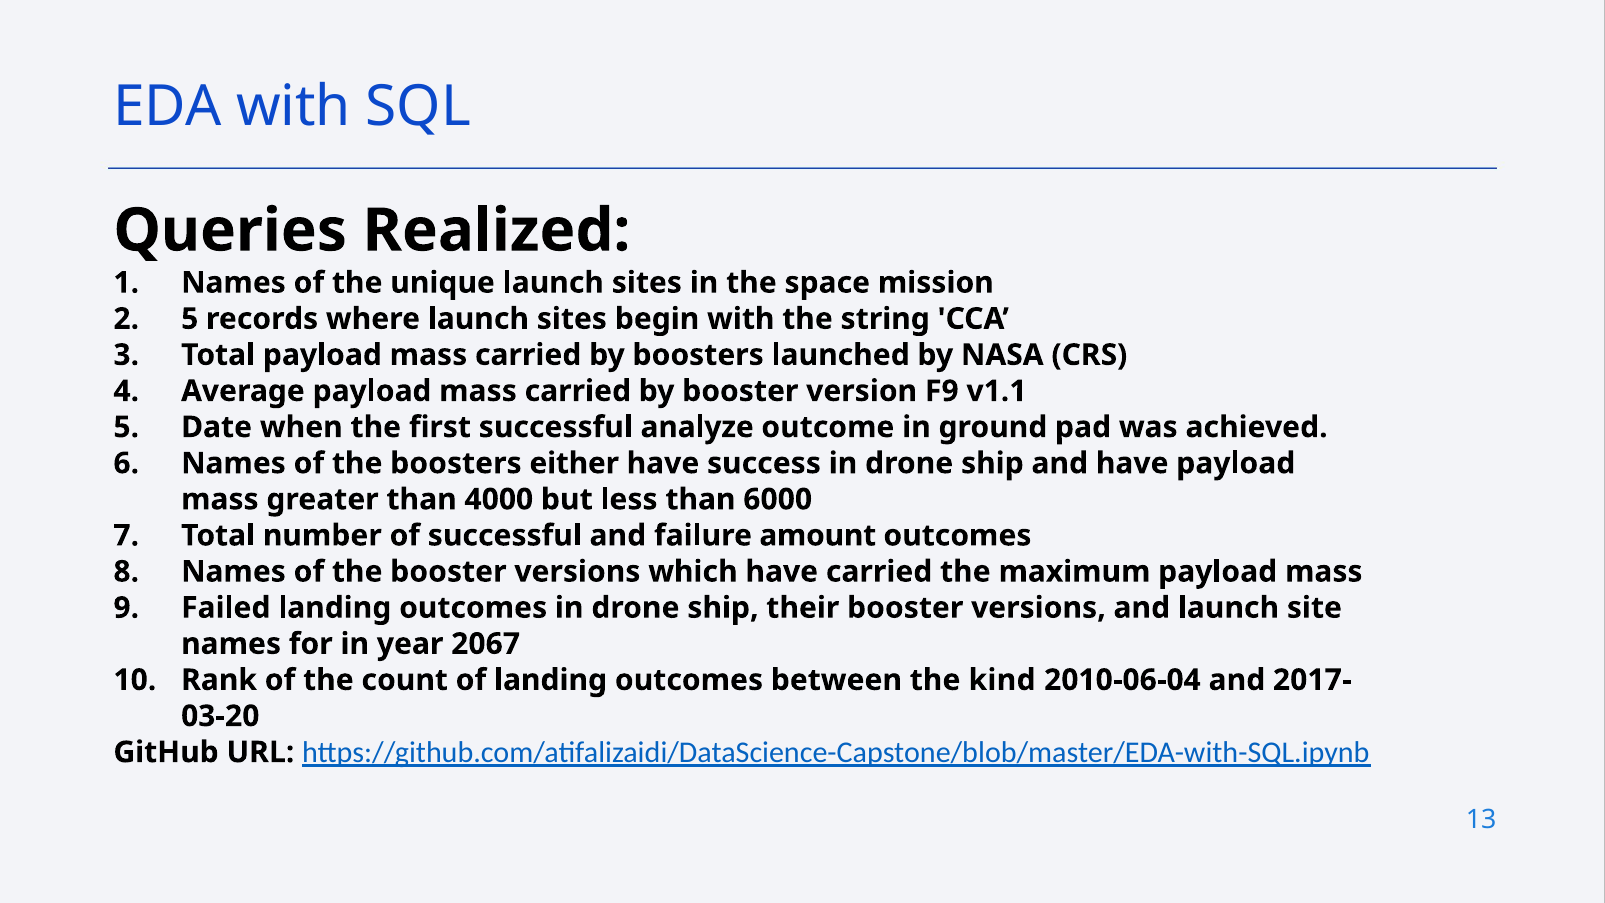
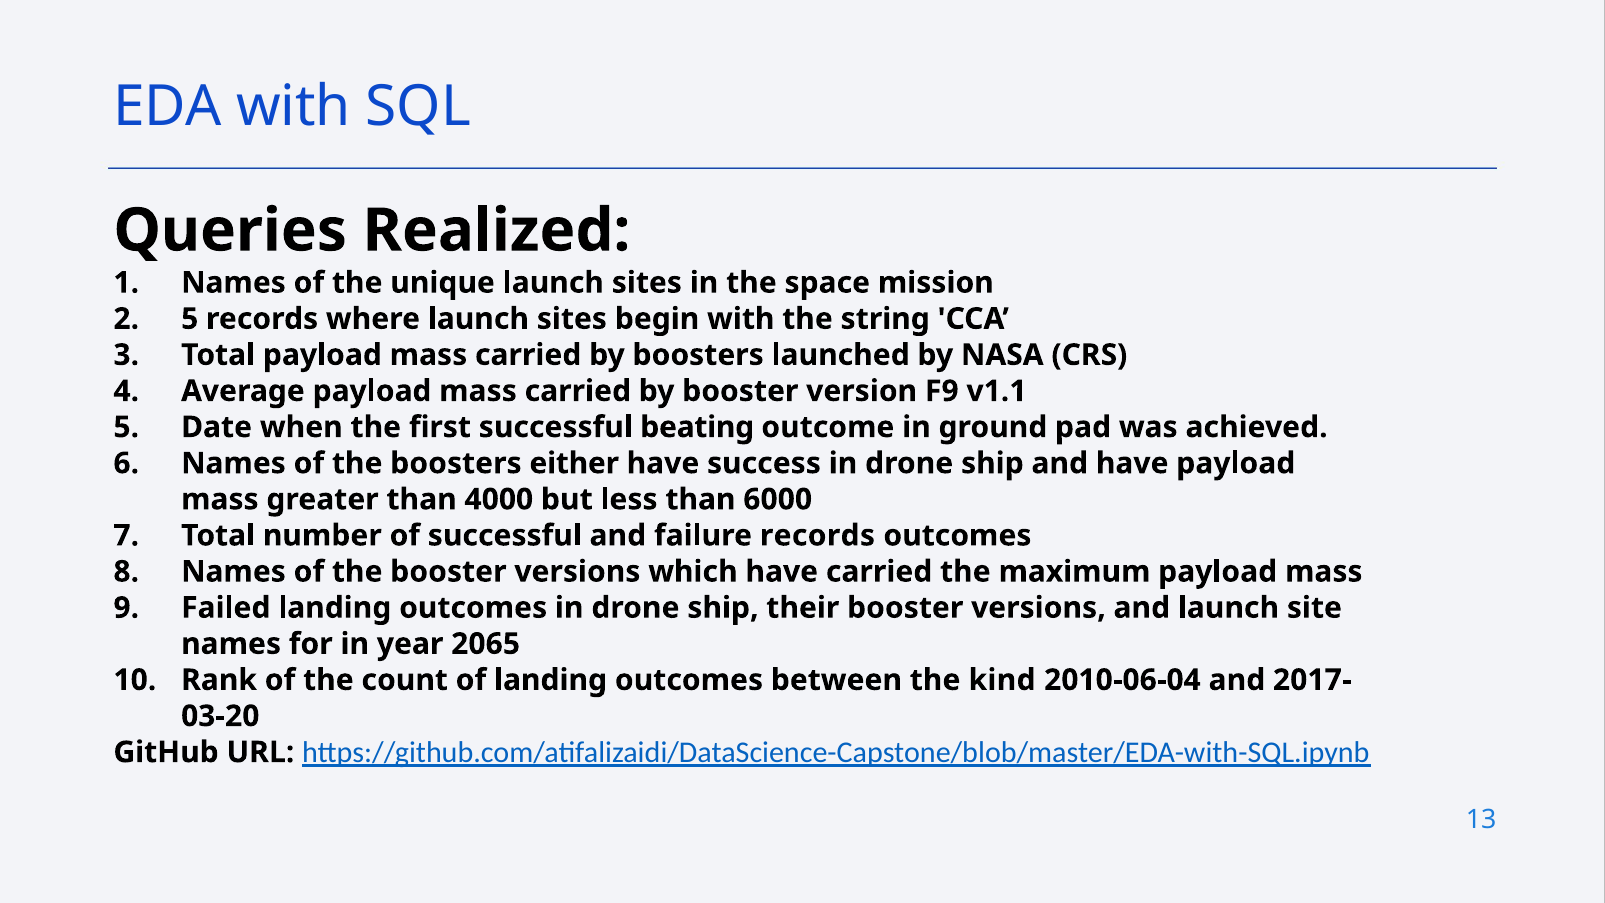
analyze: analyze -> beating
failure amount: amount -> records
2067: 2067 -> 2065
